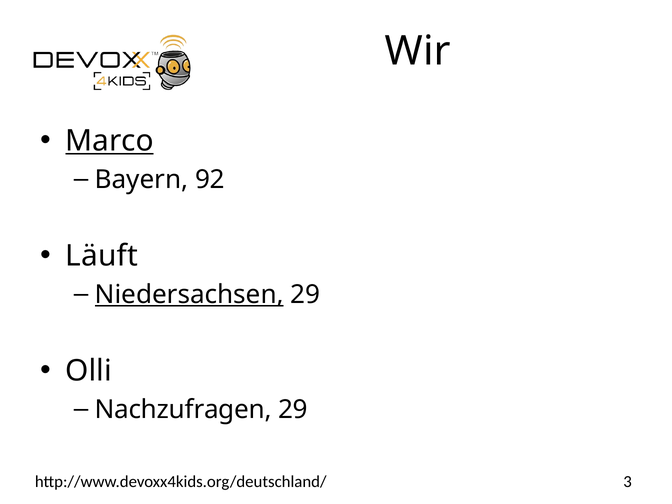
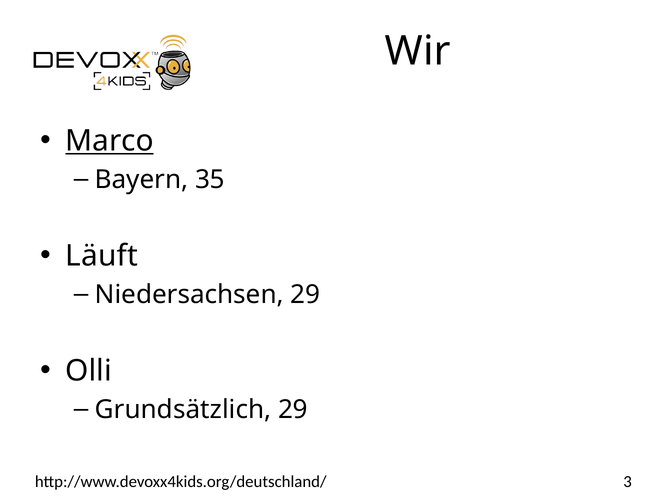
92: 92 -> 35
Niedersachsen underline: present -> none
Nachzufragen: Nachzufragen -> Grundsätzlich
